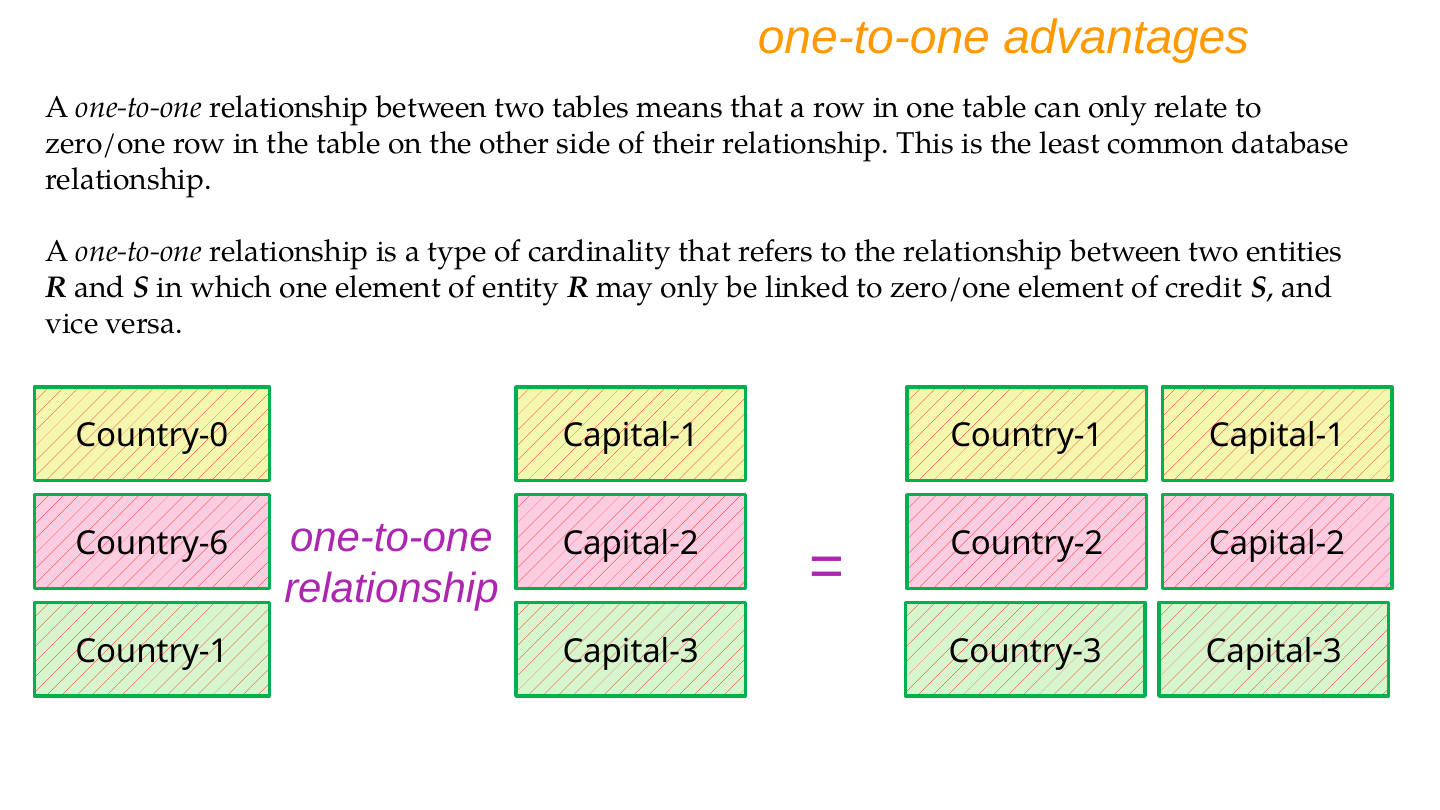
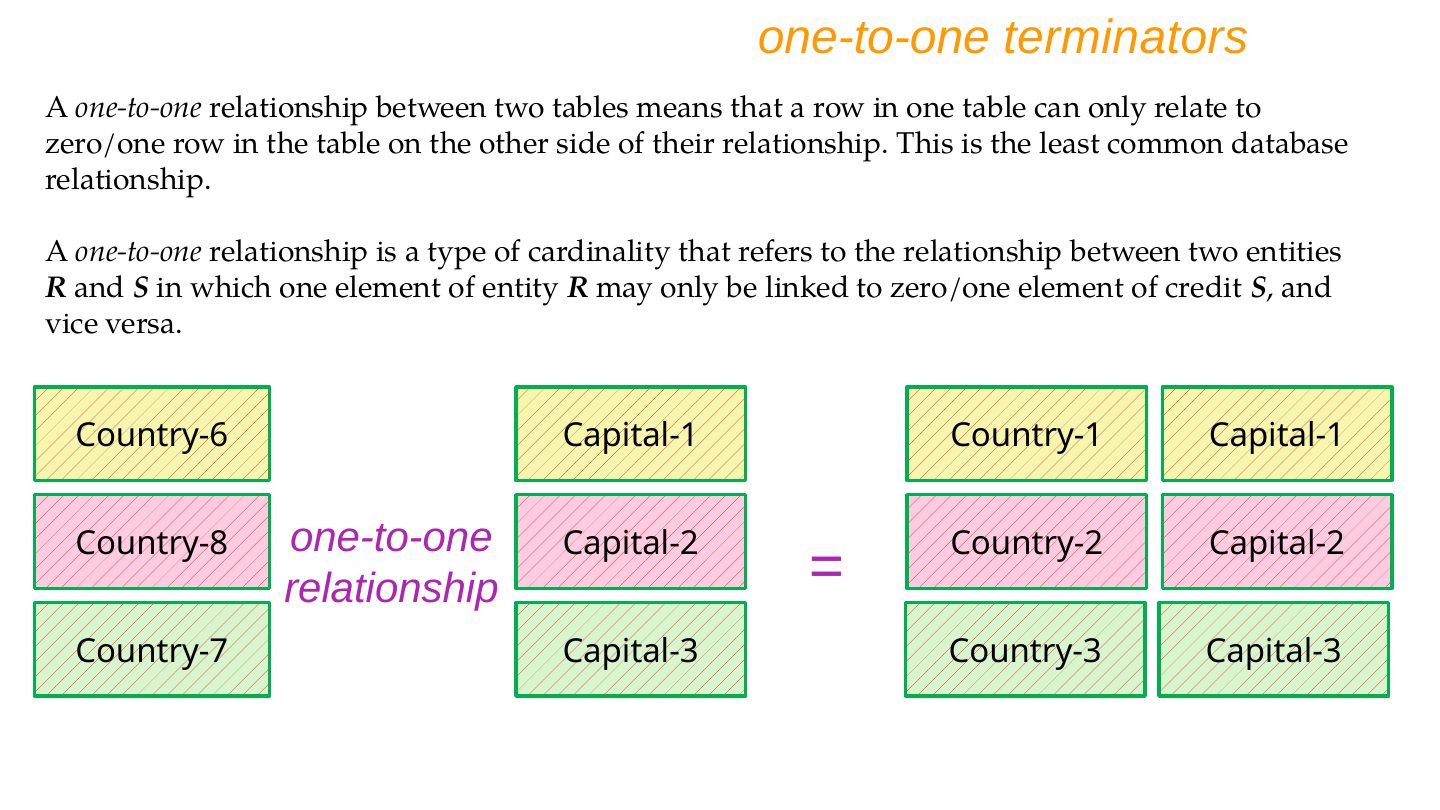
advantages: advantages -> terminators
Country-0: Country-0 -> Country-6
Country-6: Country-6 -> Country-8
Country-1 at (152, 652): Country-1 -> Country-7
